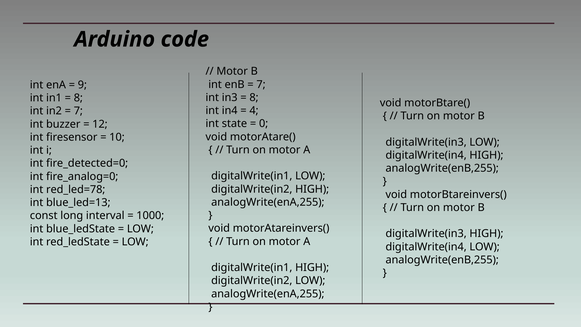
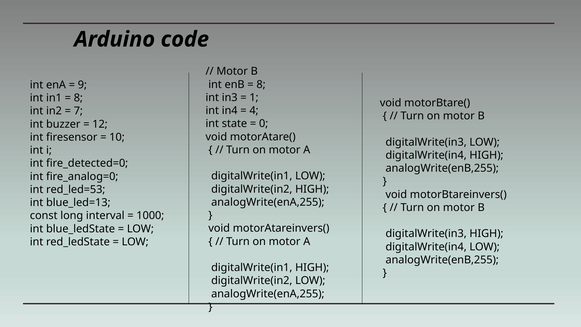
7 at (261, 84): 7 -> 8
8 at (254, 98): 8 -> 1
red_led=78: red_led=78 -> red_led=53
